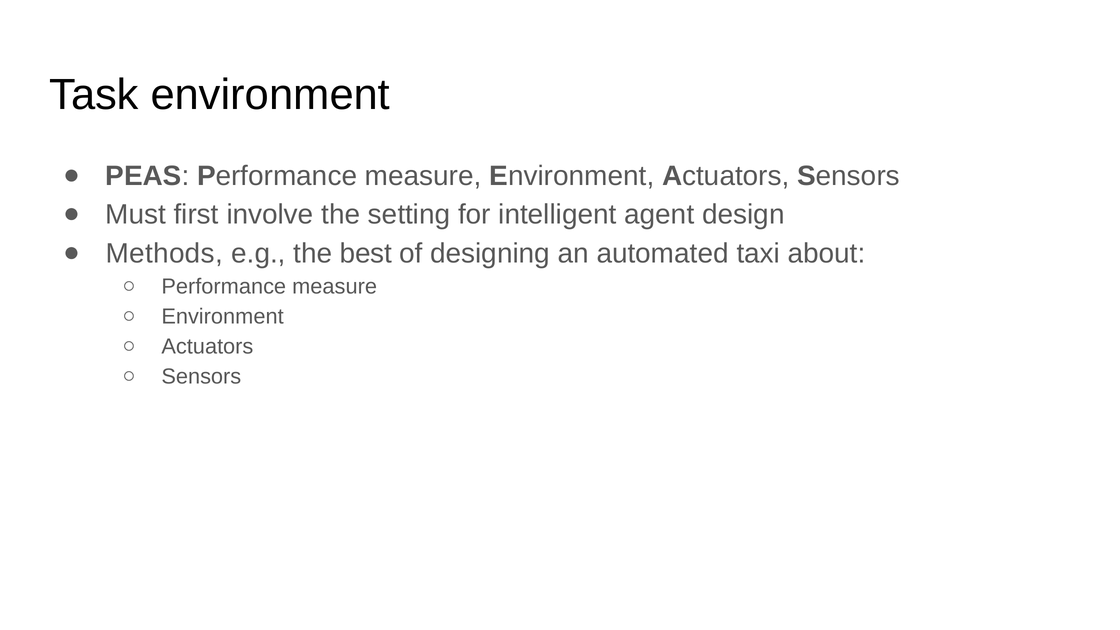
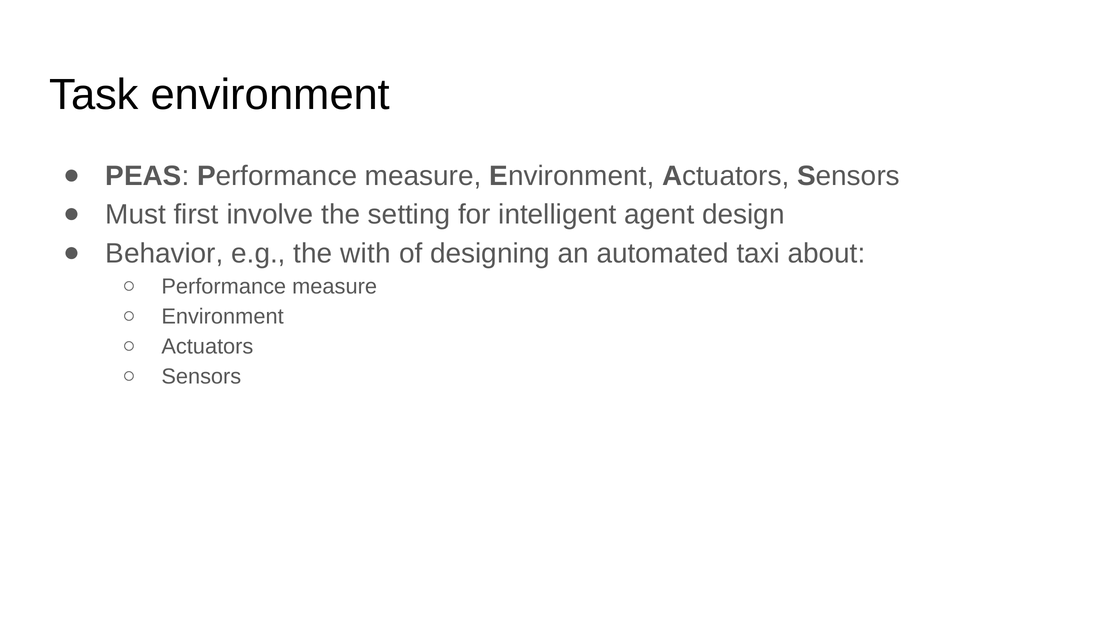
Methods: Methods -> Behavior
best: best -> with
